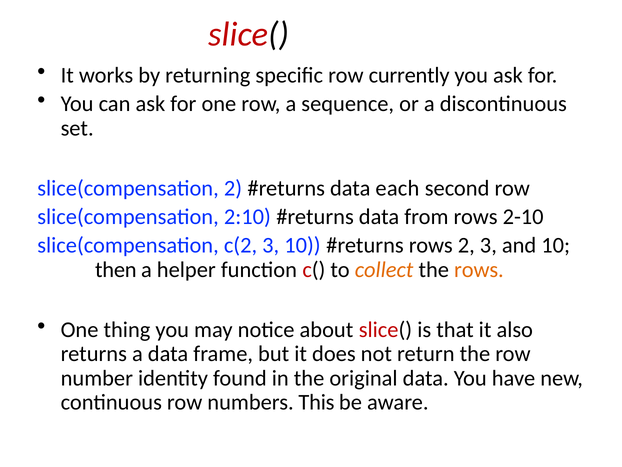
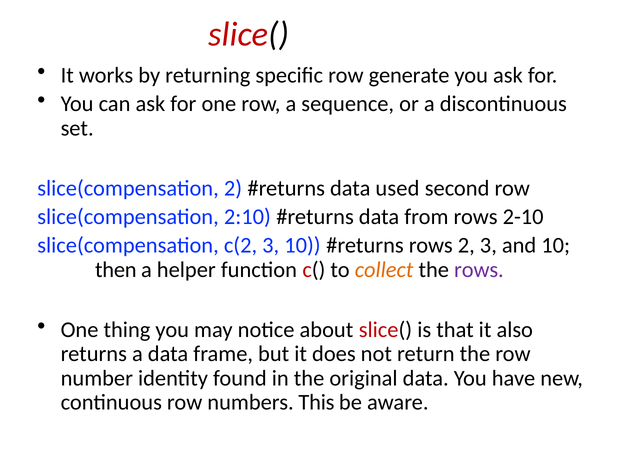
currently: currently -> generate
each: each -> used
rows at (479, 269) colour: orange -> purple
